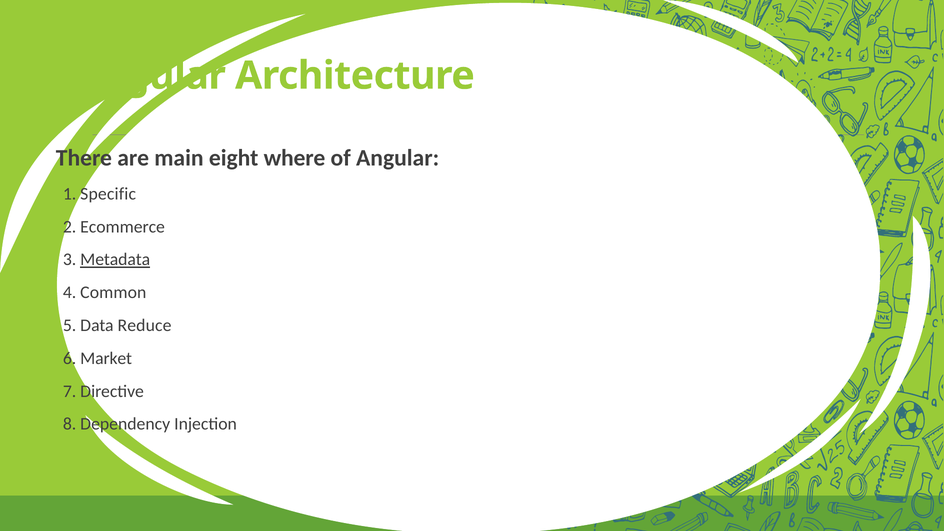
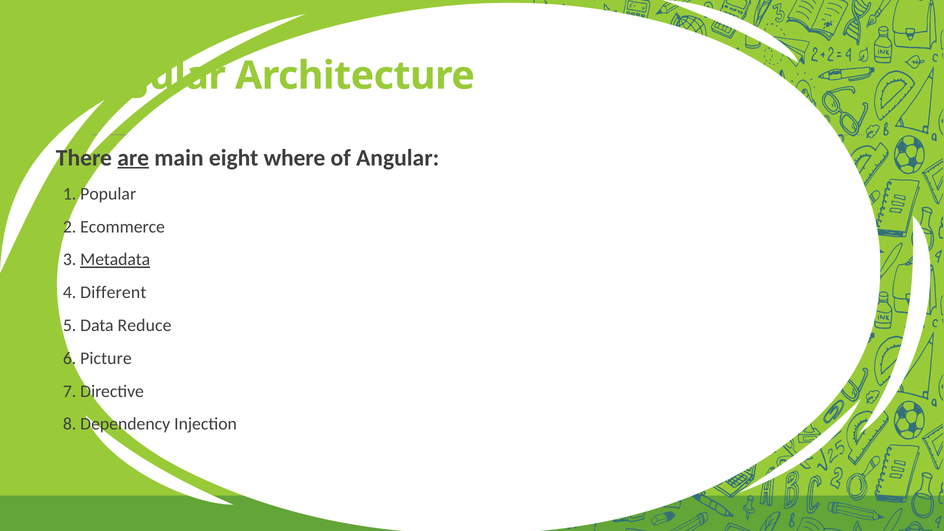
are underline: none -> present
Specific: Specific -> Popular
Common: Common -> Different
Market: Market -> Picture
